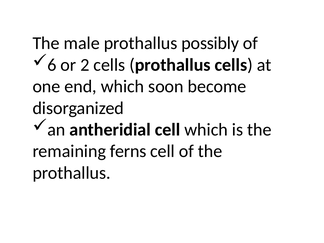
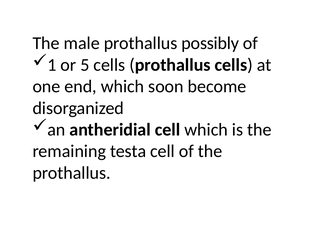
6: 6 -> 1
2: 2 -> 5
ferns: ferns -> testa
